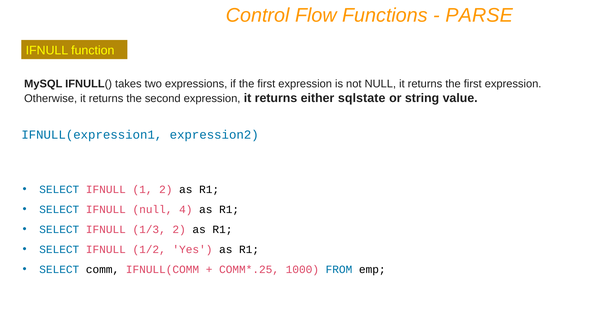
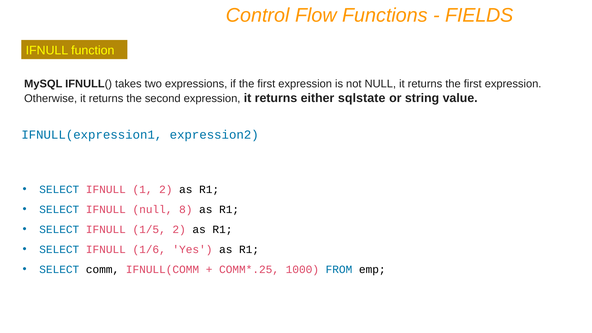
PARSE: PARSE -> FIELDS
4: 4 -> 8
1/3: 1/3 -> 1/5
1/2: 1/2 -> 1/6
